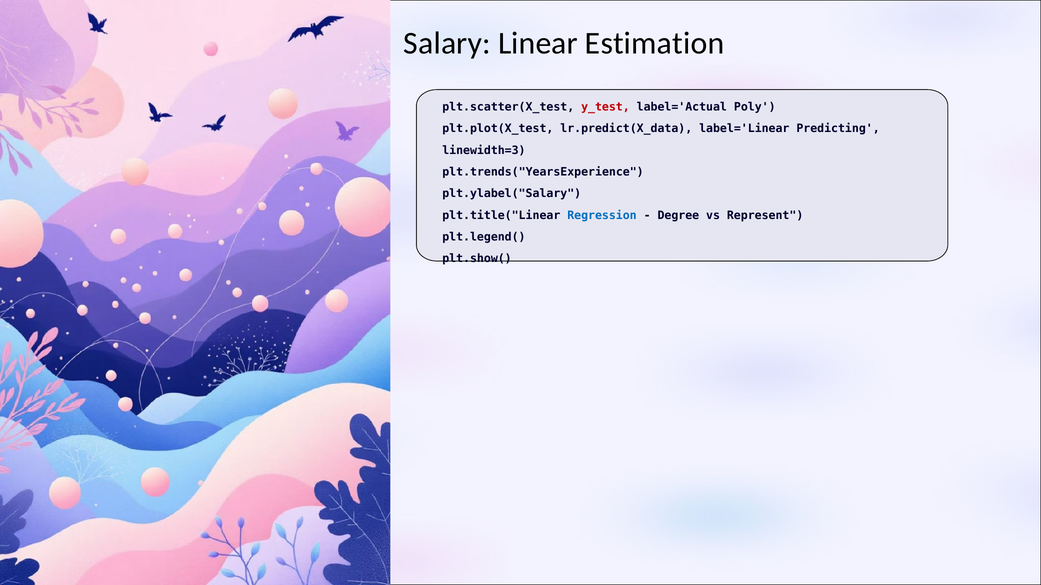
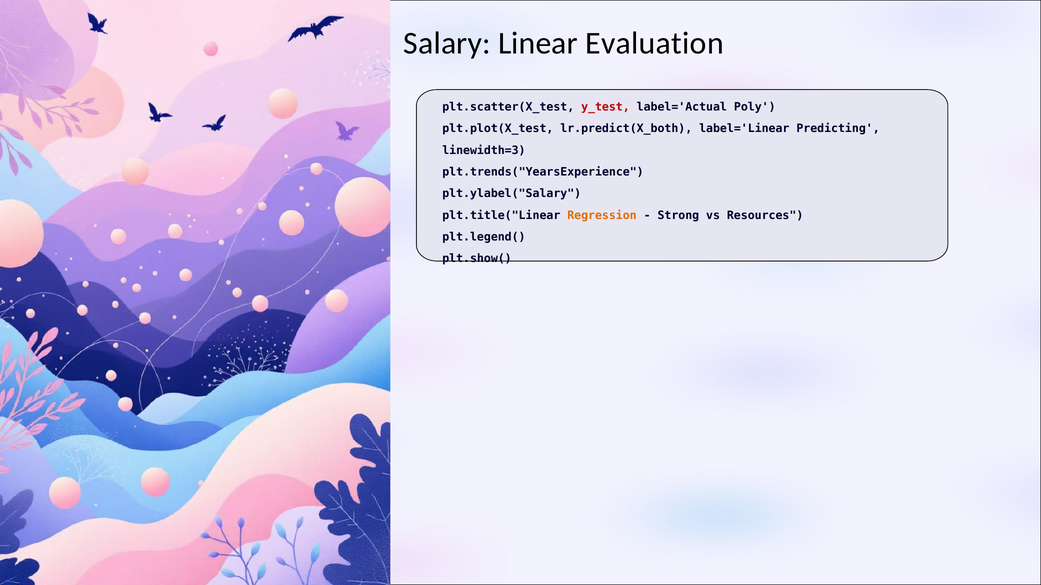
Estimation: Estimation -> Evaluation
lr.predict(X_data: lr.predict(X_data -> lr.predict(X_both
Regression at (602, 216) colour: blue -> orange
Degree at (678, 216): Degree -> Strong
Represent: Represent -> Resources
